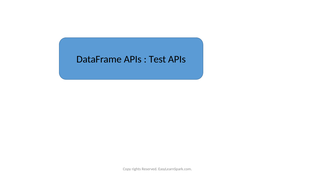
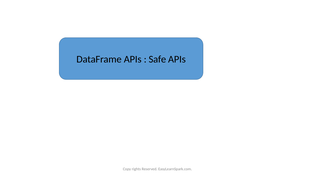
Test: Test -> Safe
